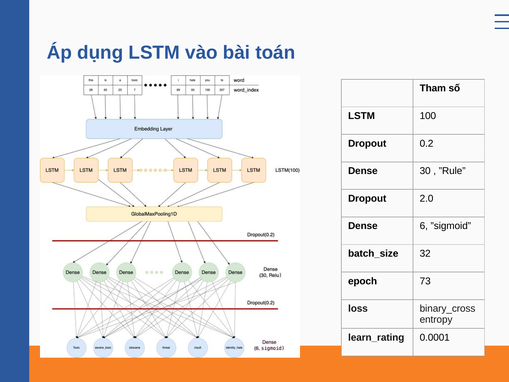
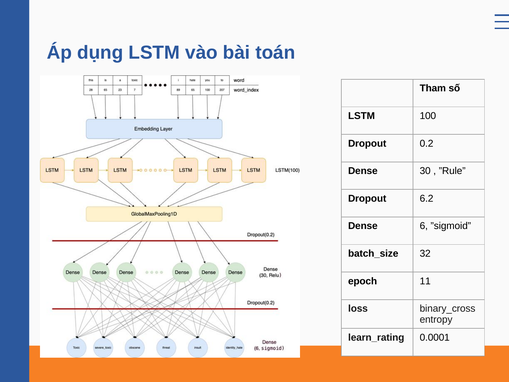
2.0: 2.0 -> 6.2
73: 73 -> 11
